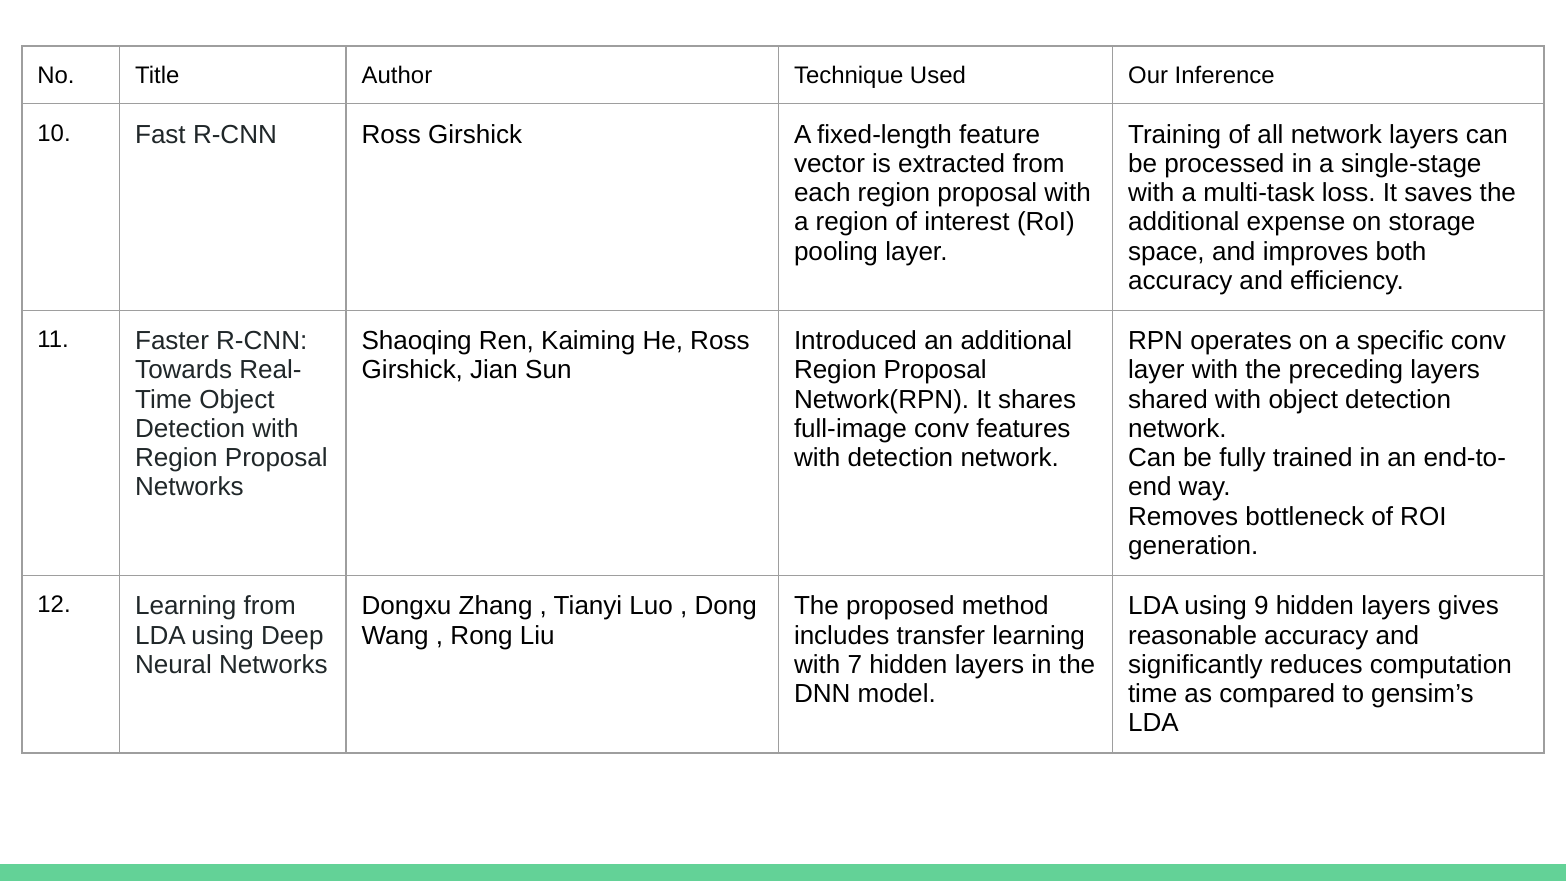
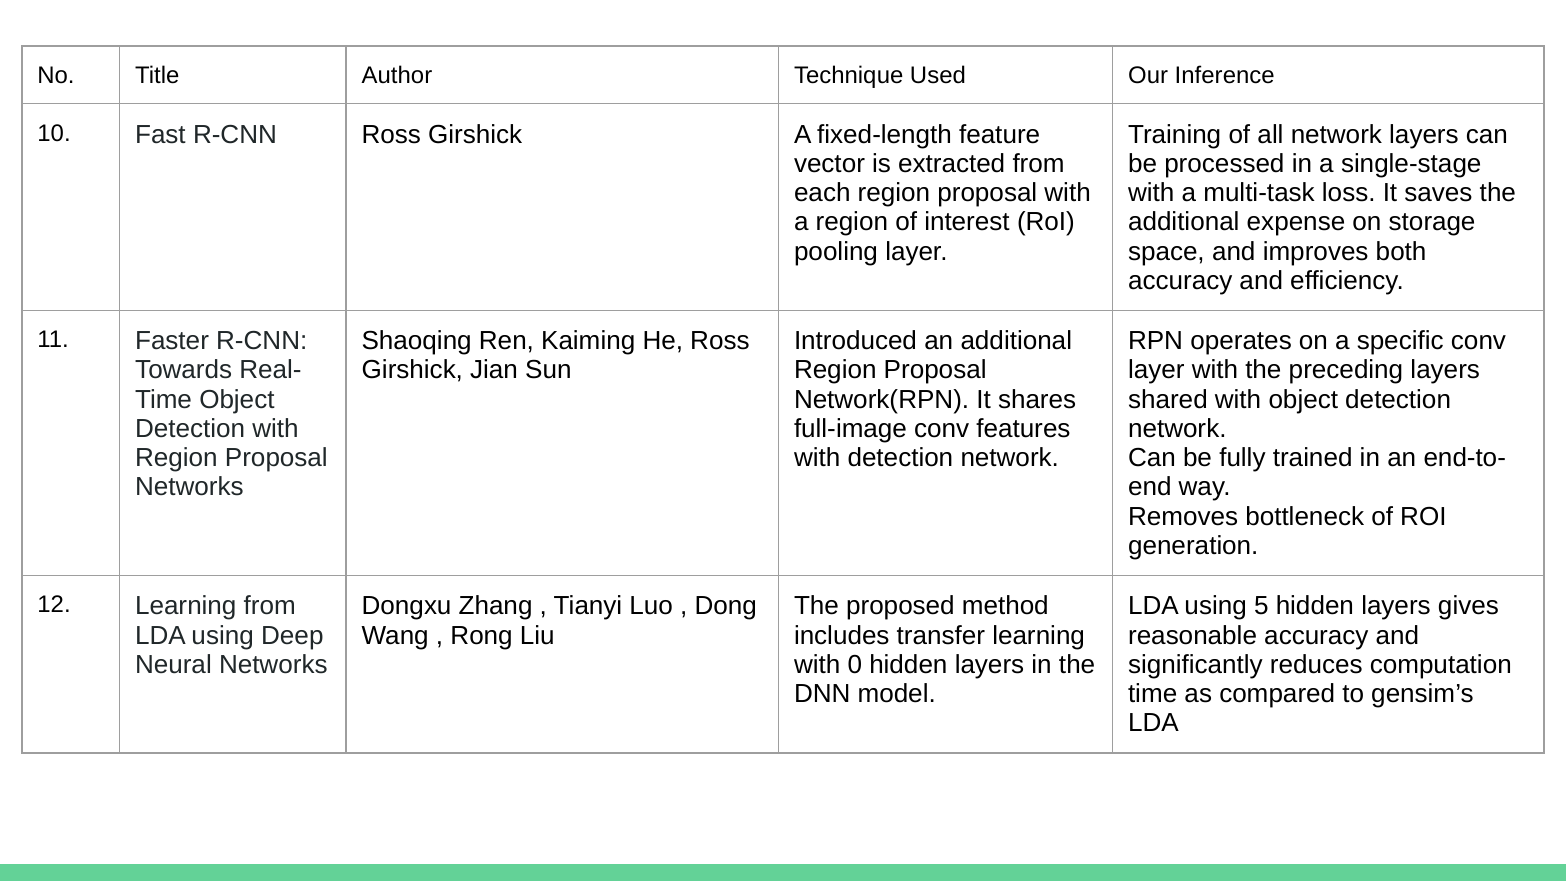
9: 9 -> 5
7: 7 -> 0
